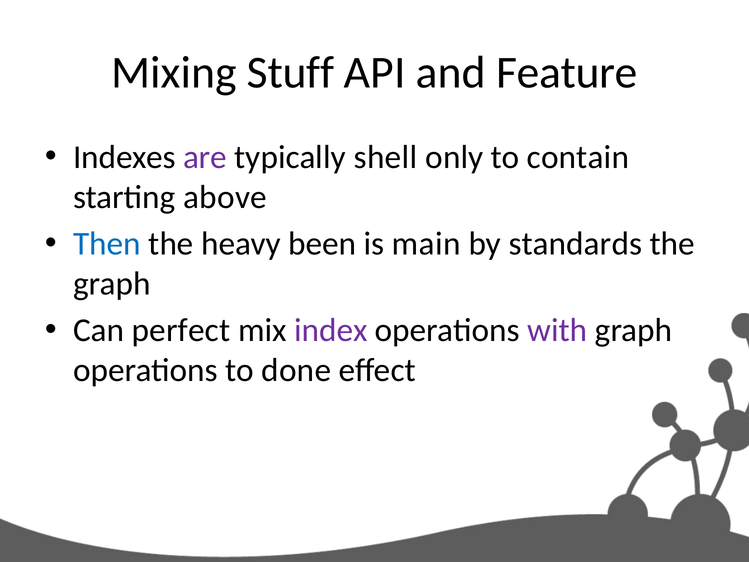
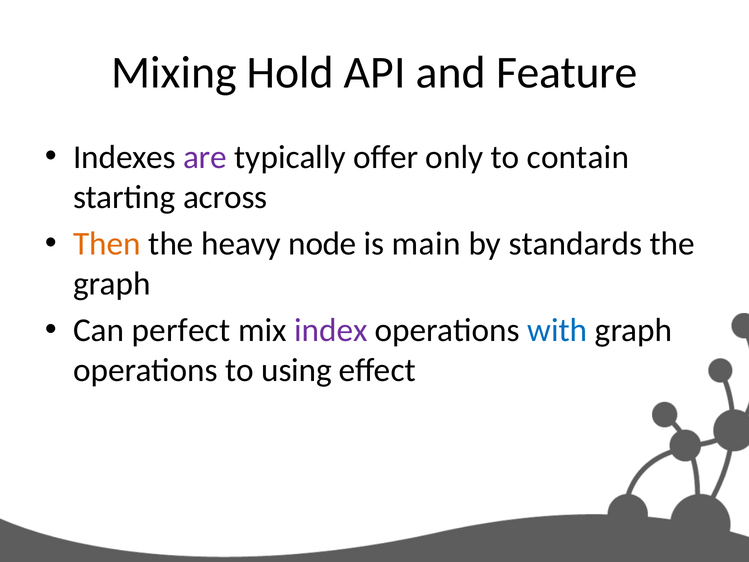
Stuff: Stuff -> Hold
shell: shell -> offer
above: above -> across
Then colour: blue -> orange
been: been -> node
with colour: purple -> blue
done: done -> using
